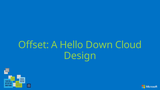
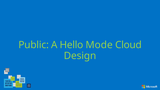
Offset: Offset -> Public
Down: Down -> Mode
